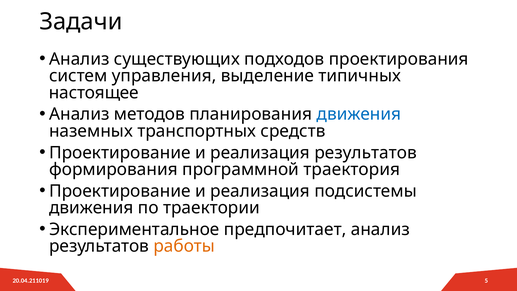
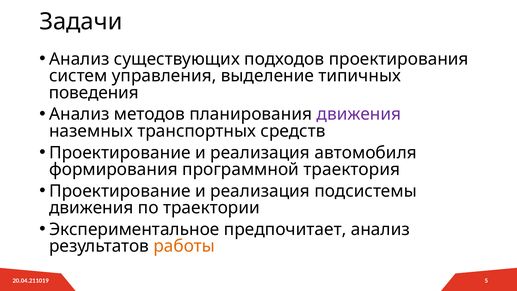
настоящее: настоящее -> поведения
движения at (359, 114) colour: blue -> purple
реализация результатов: результатов -> автомобиля
